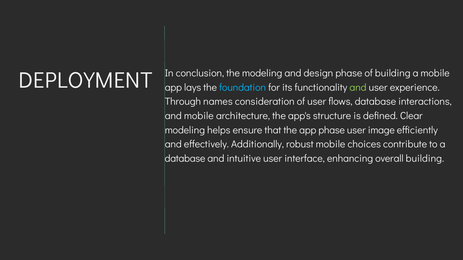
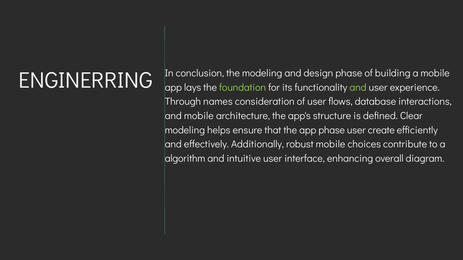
DEPLOYMENT: DEPLOYMENT -> ENGINERRING
foundation colour: light blue -> light green
image: image -> create
database at (185, 159): database -> algorithm
overall building: building -> diagram
